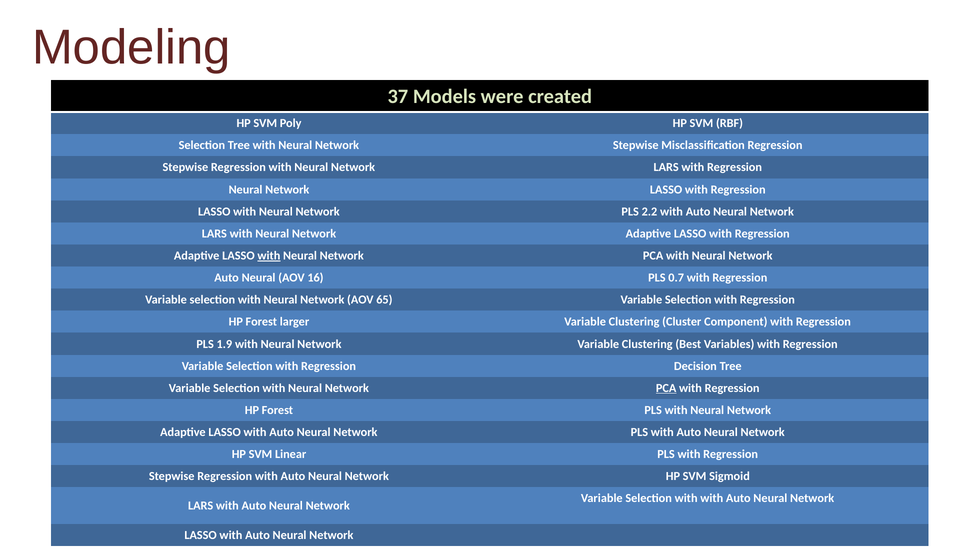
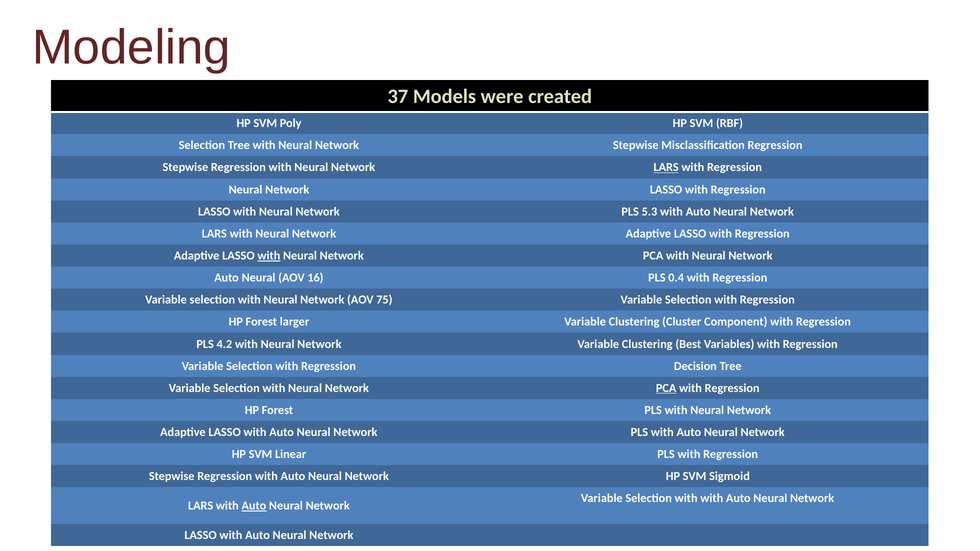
LARS at (666, 167) underline: none -> present
2.2: 2.2 -> 5.3
0.7: 0.7 -> 0.4
65: 65 -> 75
1.9: 1.9 -> 4.2
Auto at (254, 506) underline: none -> present
